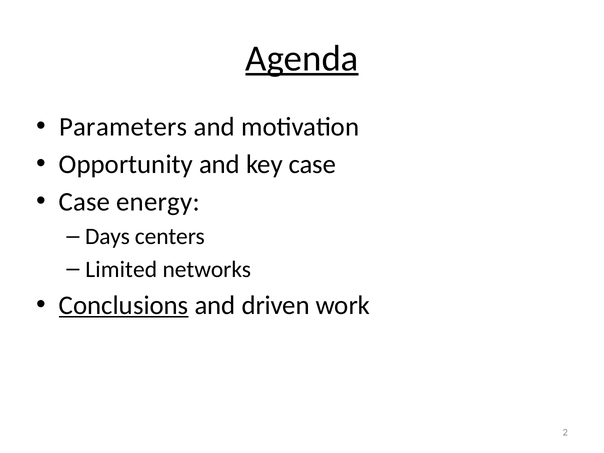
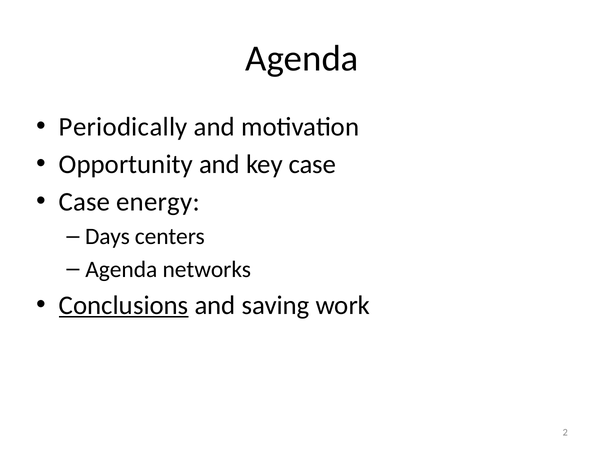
Agenda at (302, 58) underline: present -> none
Parameters: Parameters -> Periodically
Limited at (121, 269): Limited -> Agenda
driven: driven -> saving
